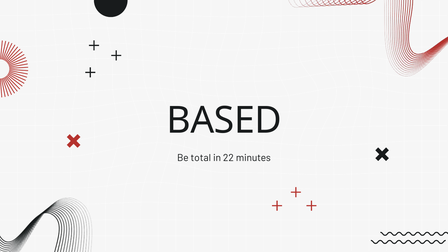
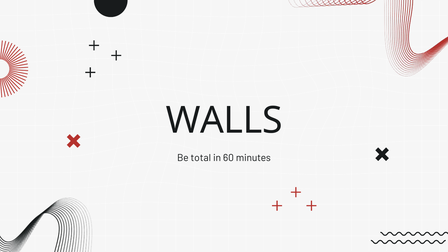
BASED: BASED -> WALLS
22: 22 -> 60
